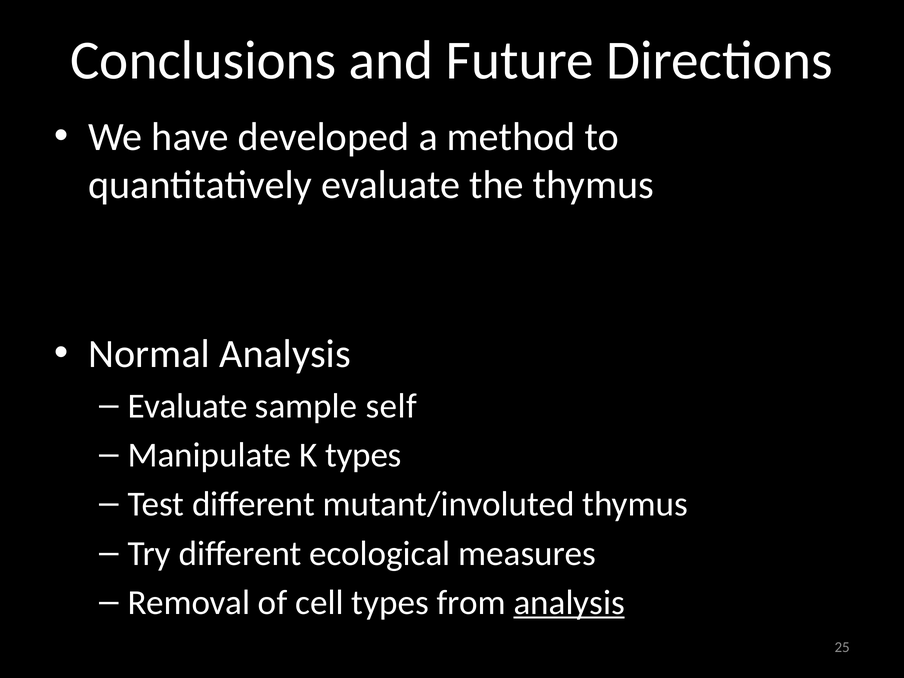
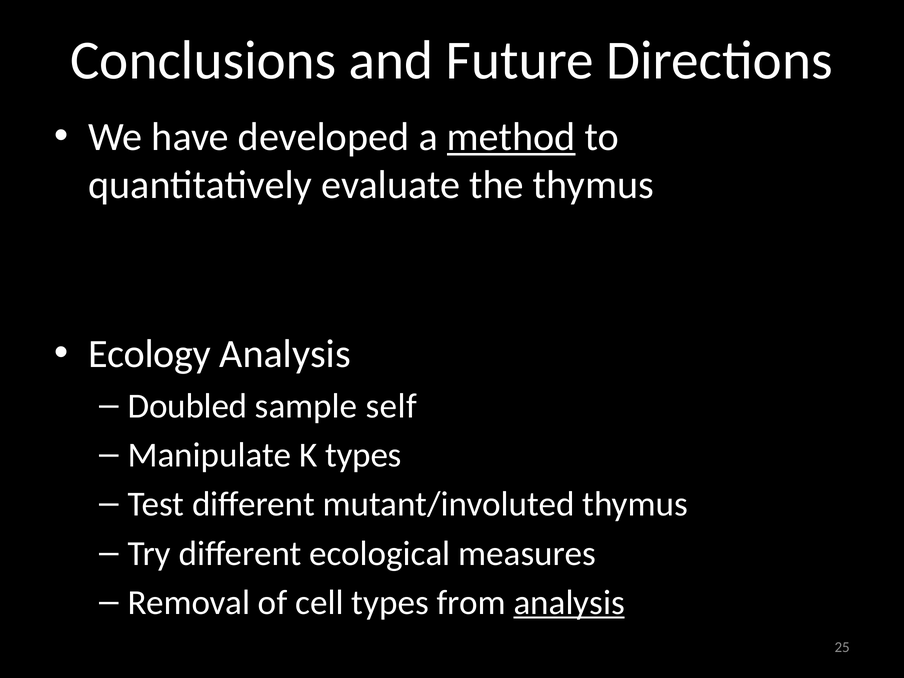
method underline: none -> present
Normal: Normal -> Ecology
Evaluate at (188, 406): Evaluate -> Doubled
